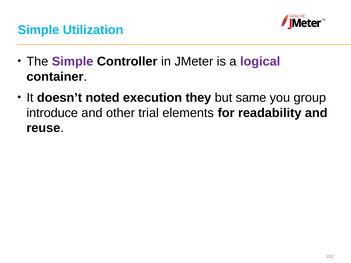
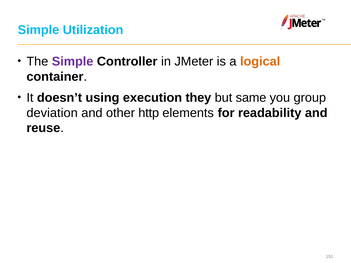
logical colour: purple -> orange
noted: noted -> using
introduce: introduce -> deviation
trial: trial -> http
